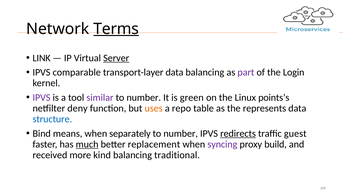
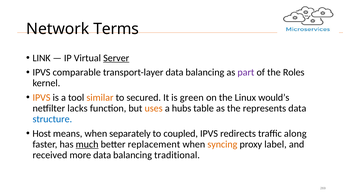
Terms underline: present -> none
Login: Login -> Roles
IPVS at (41, 97) colour: purple -> orange
similar colour: purple -> orange
number at (144, 97): number -> secured
points’s: points’s -> would’s
deny: deny -> lacks
repo: repo -> hubs
Bind: Bind -> Host
number at (181, 133): number -> coupled
redirects underline: present -> none
guest: guest -> along
syncing colour: purple -> orange
build: build -> label
more kind: kind -> data
